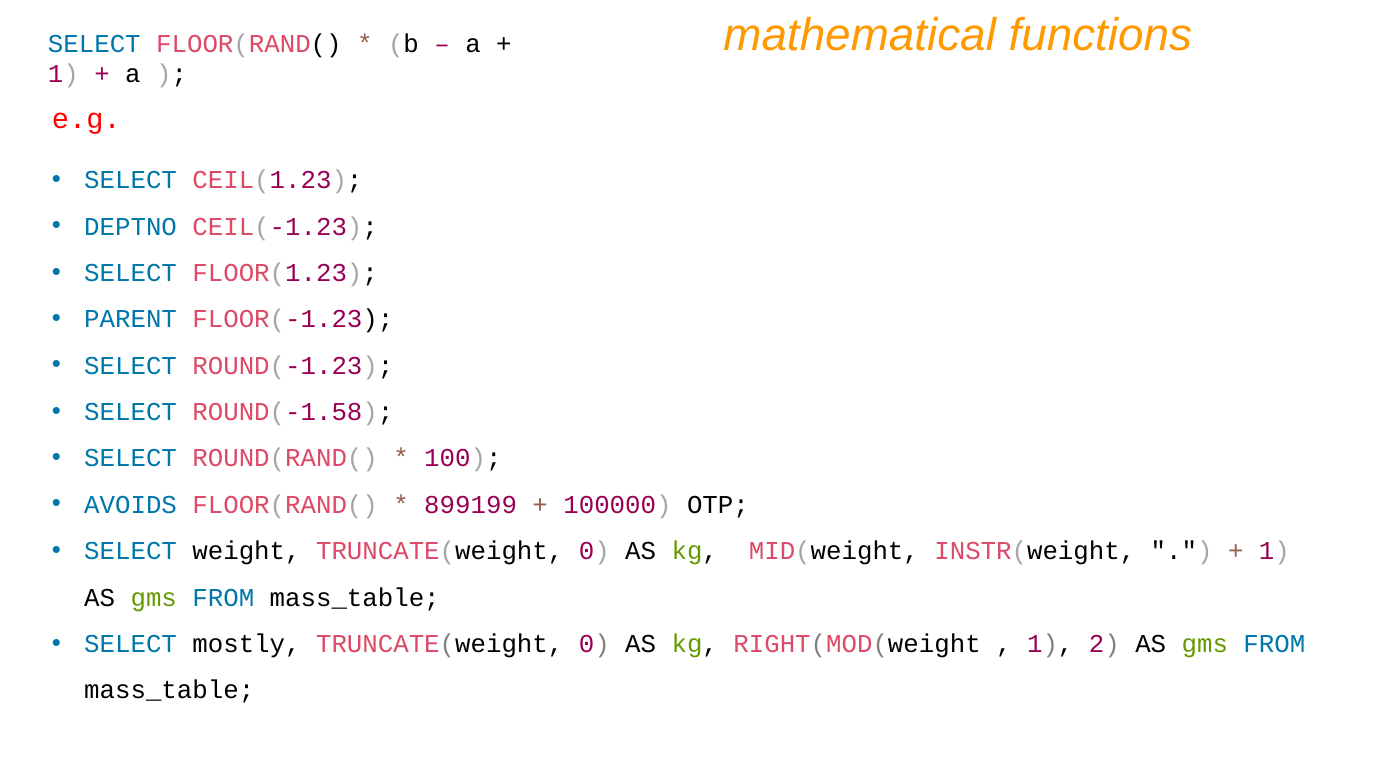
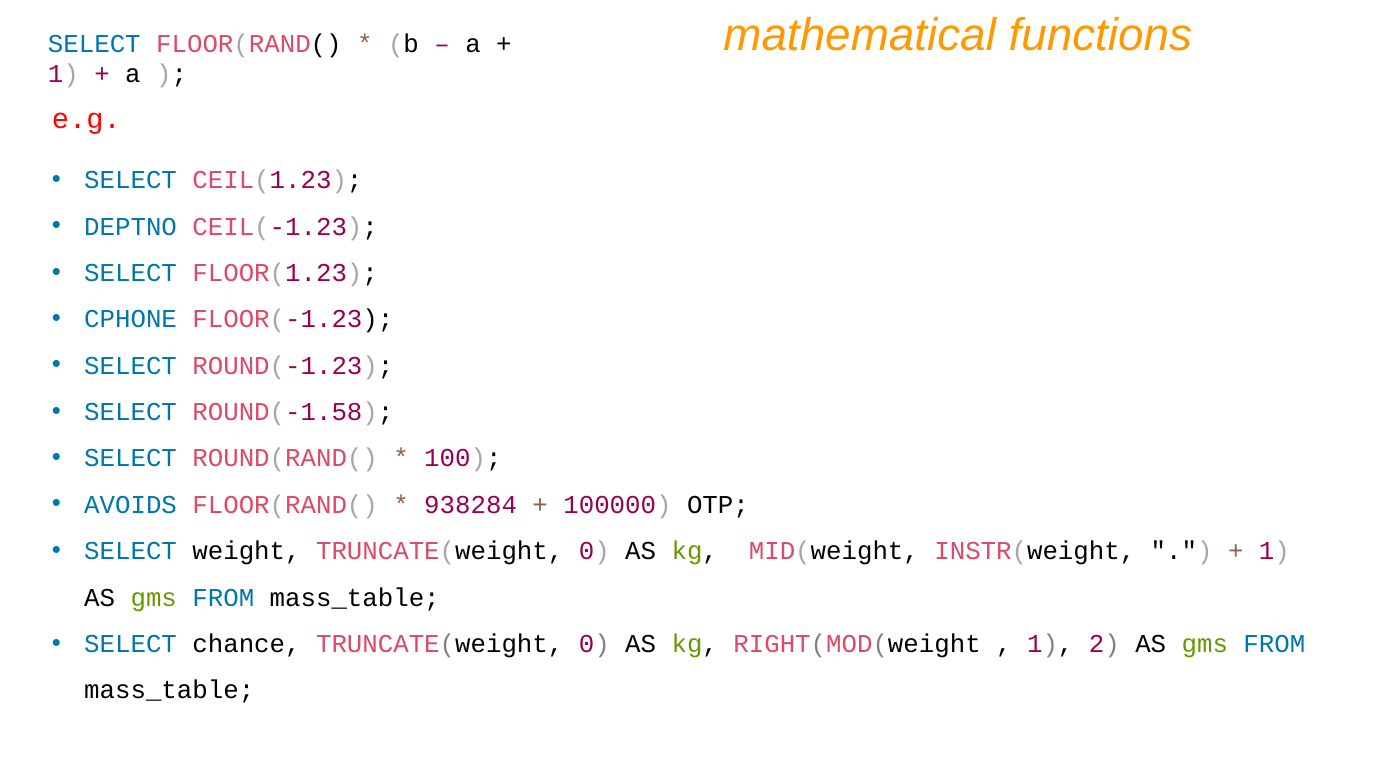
PARENT: PARENT -> CPHONE
899199: 899199 -> 938284
mostly: mostly -> chance
